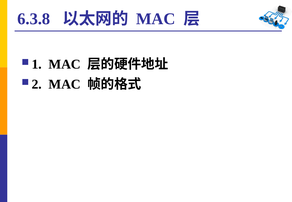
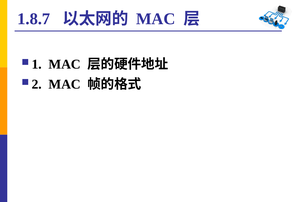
6.3.8: 6.3.8 -> 1.8.7
